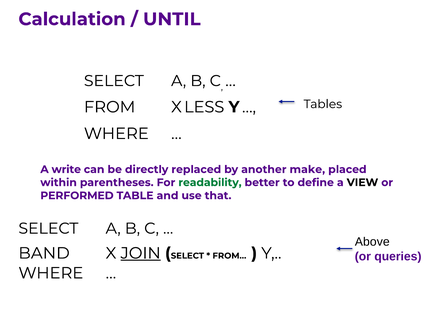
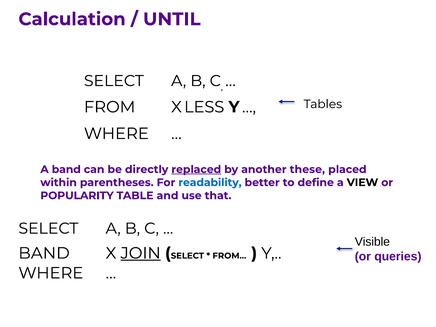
A write: write -> band
replaced underline: none -> present
make: make -> these
readability colour: green -> blue
PERFORMED: PERFORMED -> POPULARITY
Above: Above -> Visible
